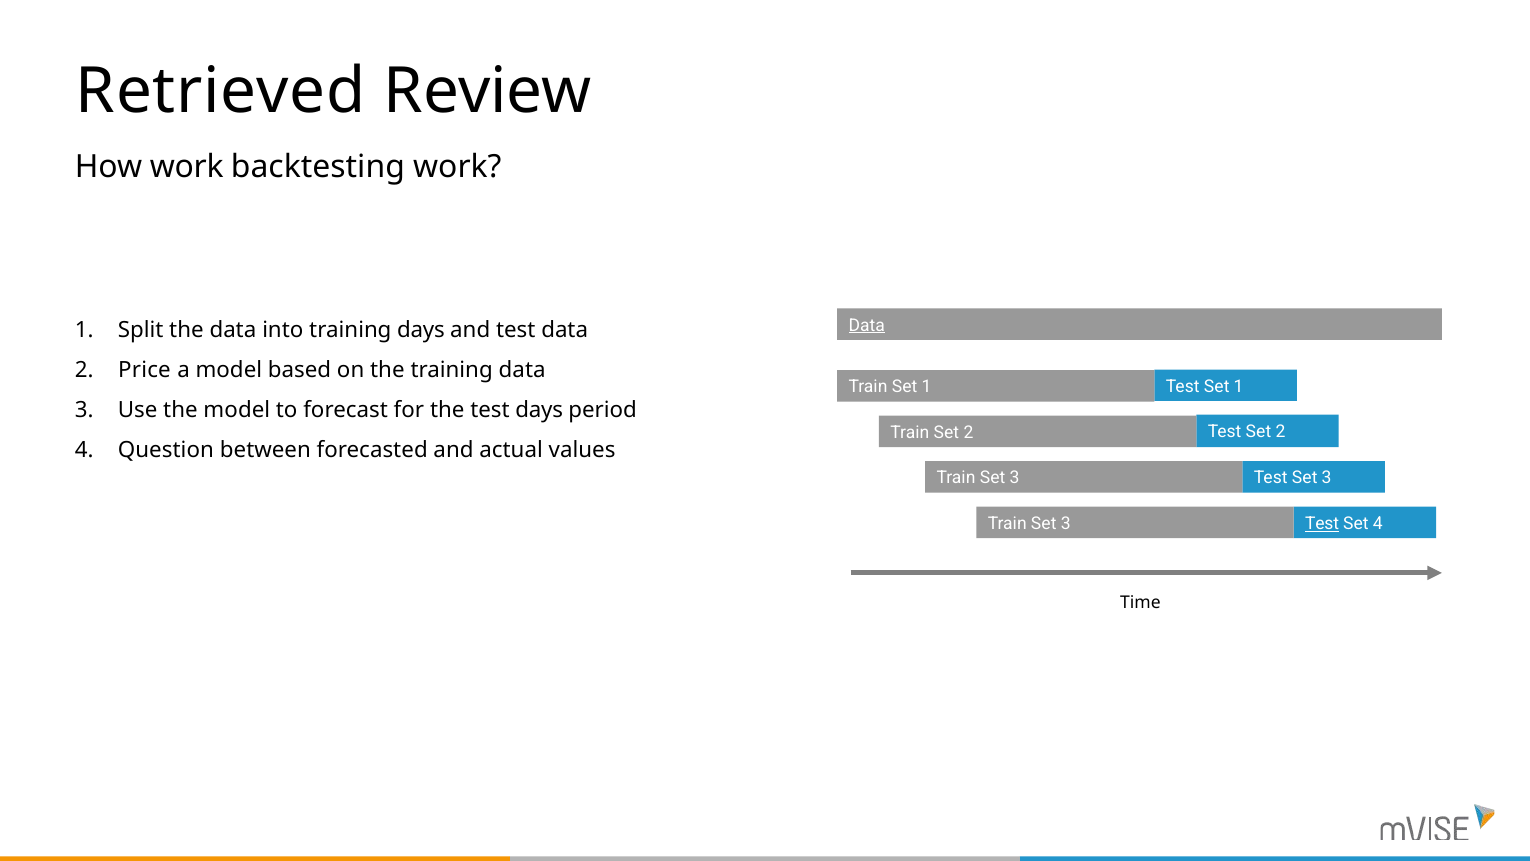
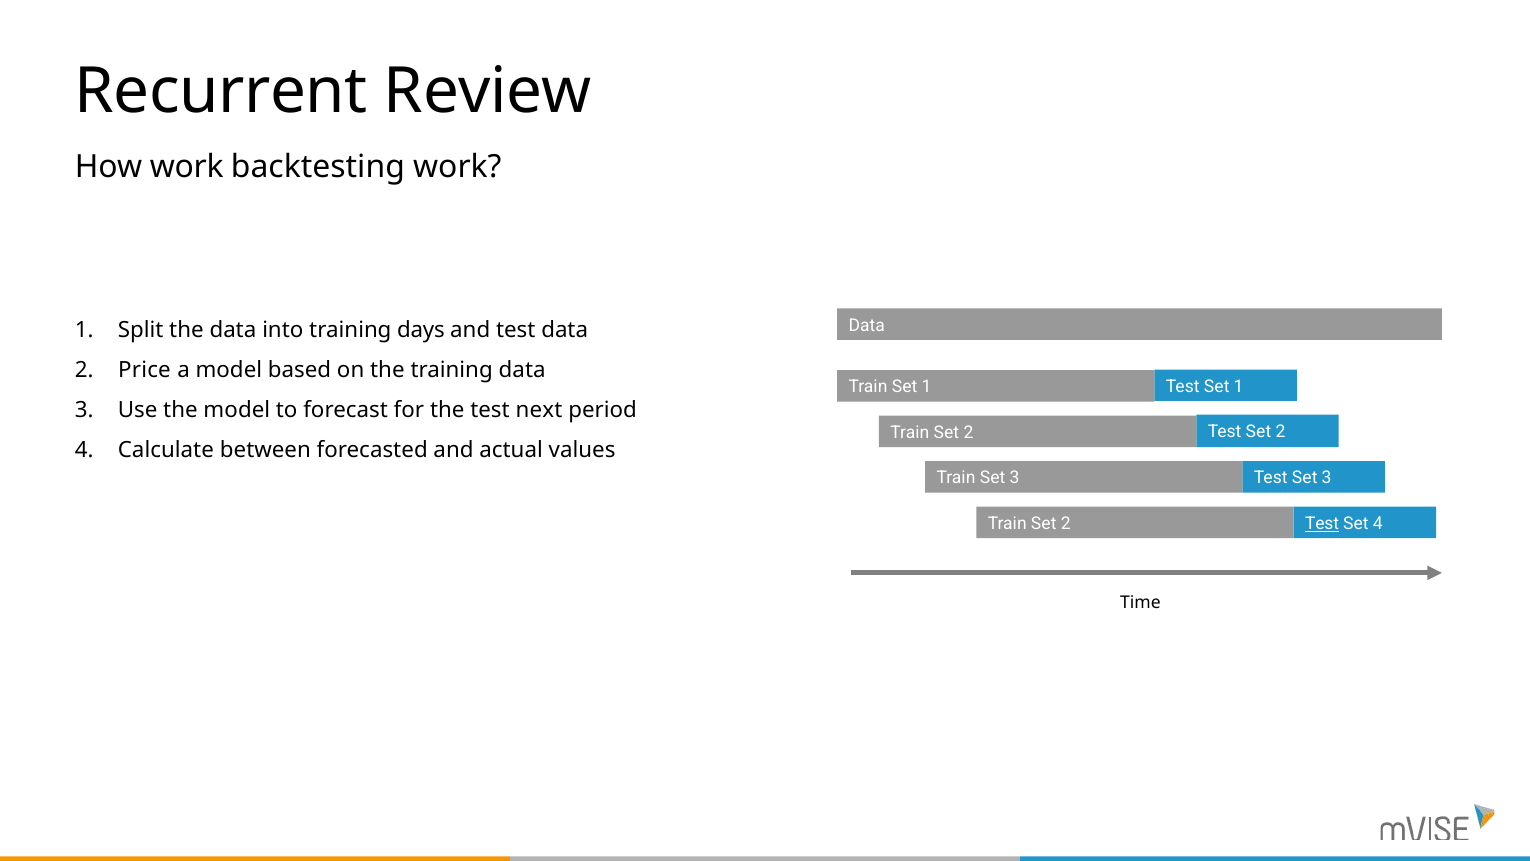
Retrieved: Retrieved -> Recurrent
Data at (867, 325) underline: present -> none
test days: days -> next
Question: Question -> Calculate
3 at (1066, 523): 3 -> 2
